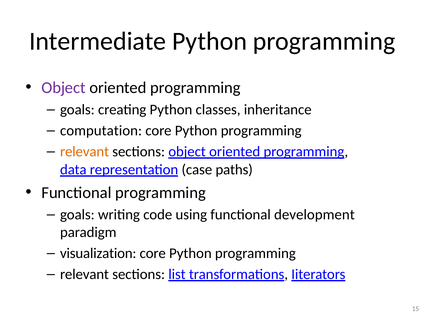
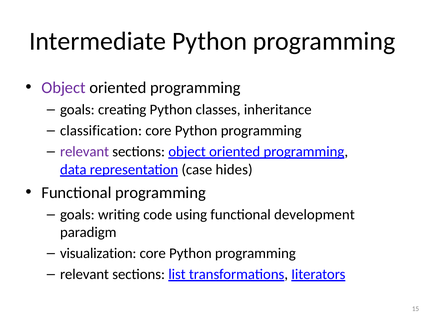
computation: computation -> classification
relevant at (85, 152) colour: orange -> purple
paths: paths -> hides
